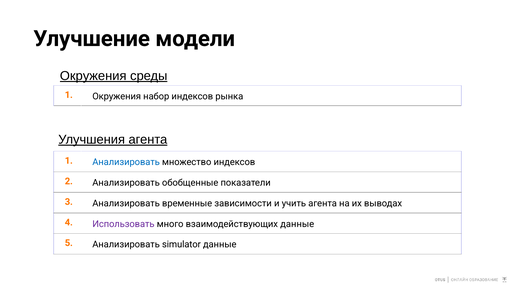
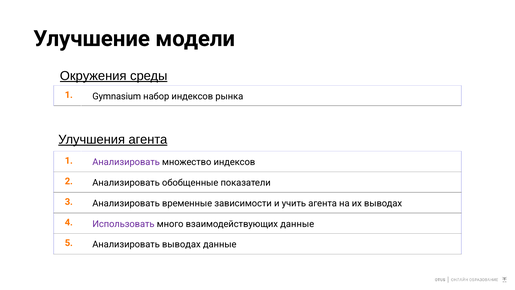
1 Окружения: Окружения -> Gymnasium
Анализировать at (126, 162) colour: blue -> purple
Анализировать simulator: simulator -> выводах
